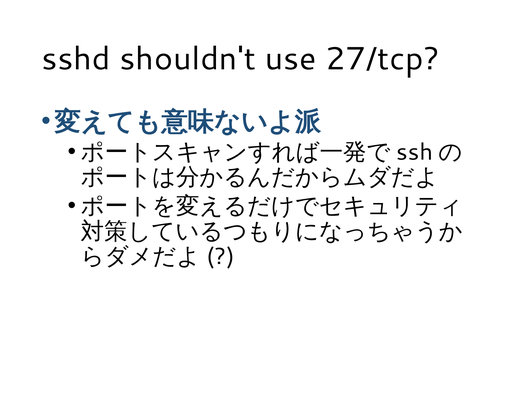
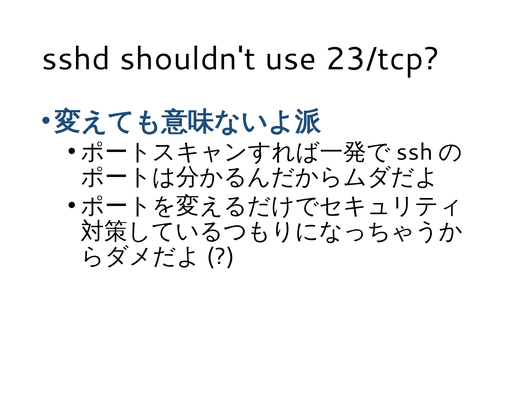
27/tcp: 27/tcp -> 23/tcp
